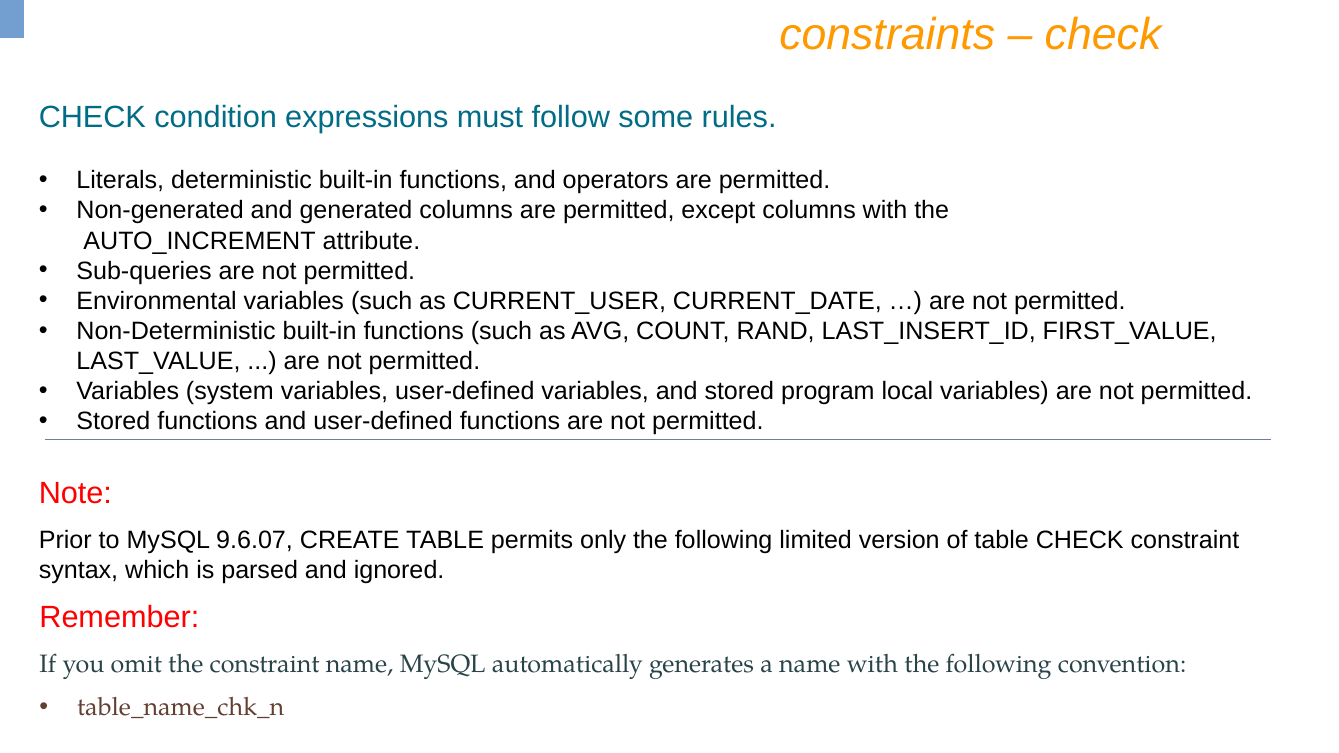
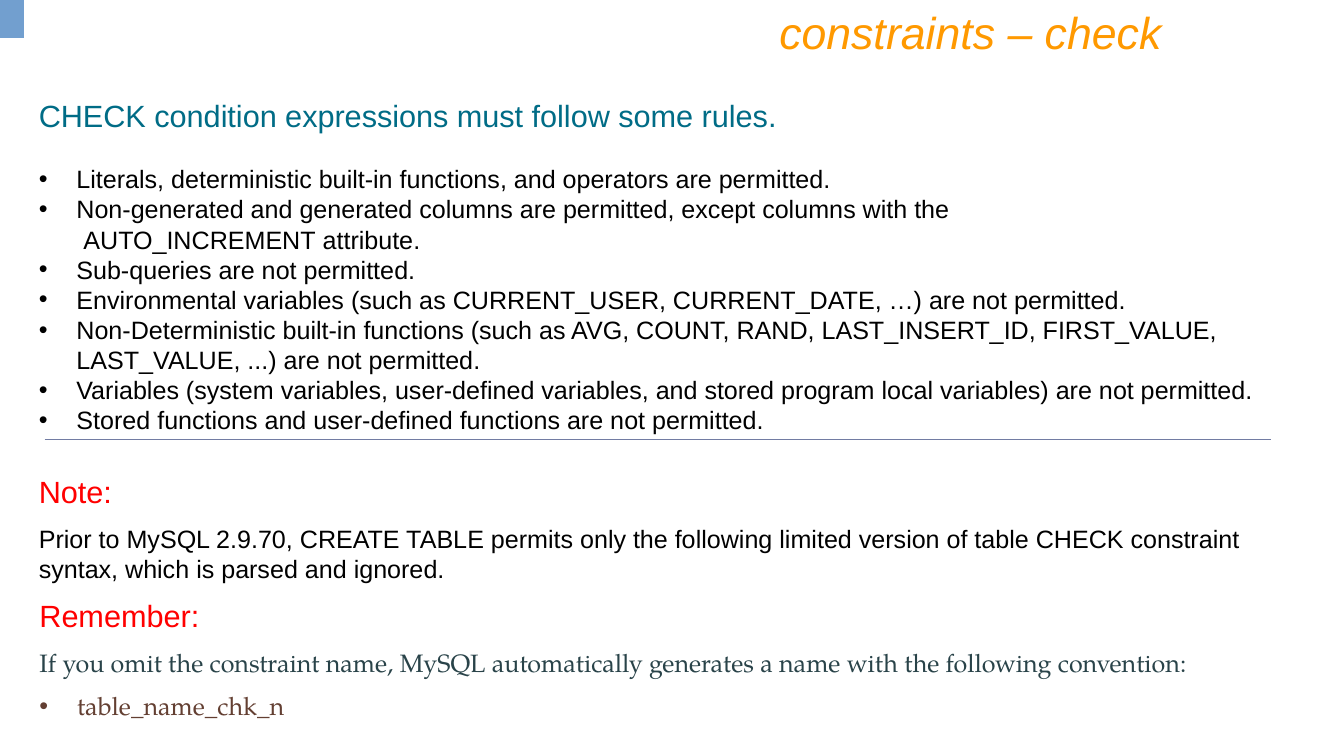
9.6.07: 9.6.07 -> 2.9.70
